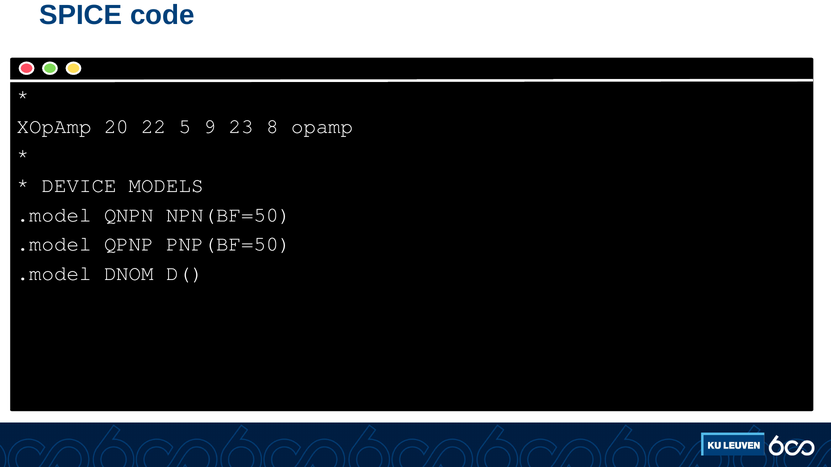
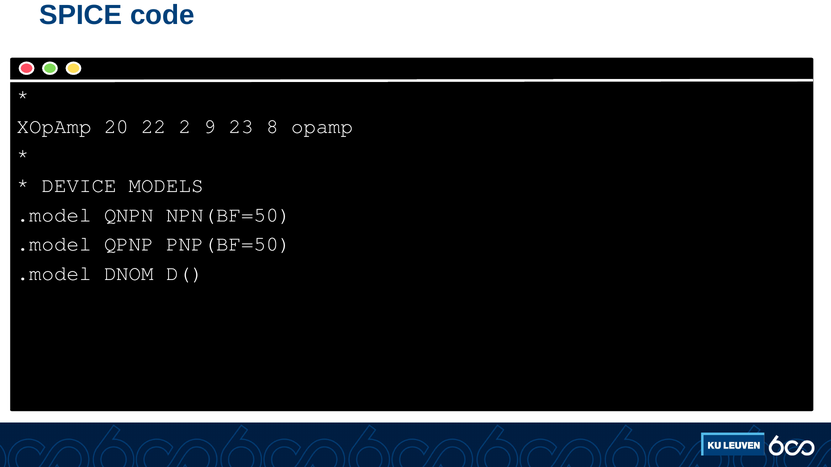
5: 5 -> 2
